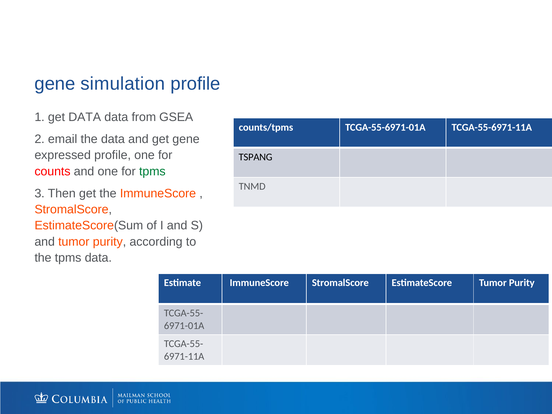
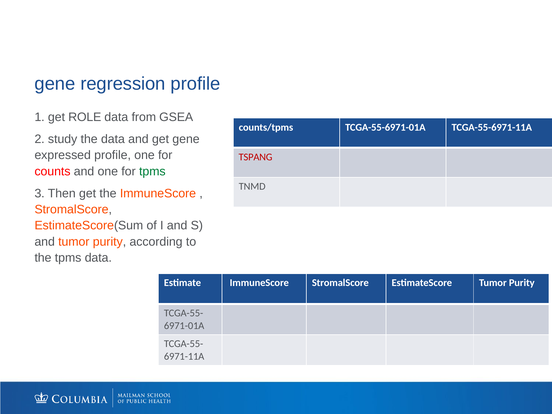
simulation: simulation -> regression
get DATA: DATA -> ROLE
email: email -> study
TSPANG colour: black -> red
